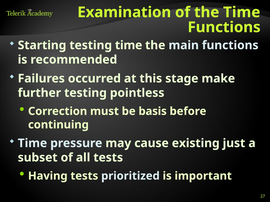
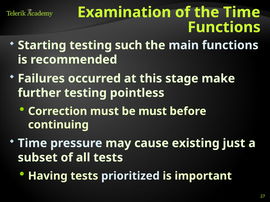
testing time: time -> such
be basis: basis -> must
